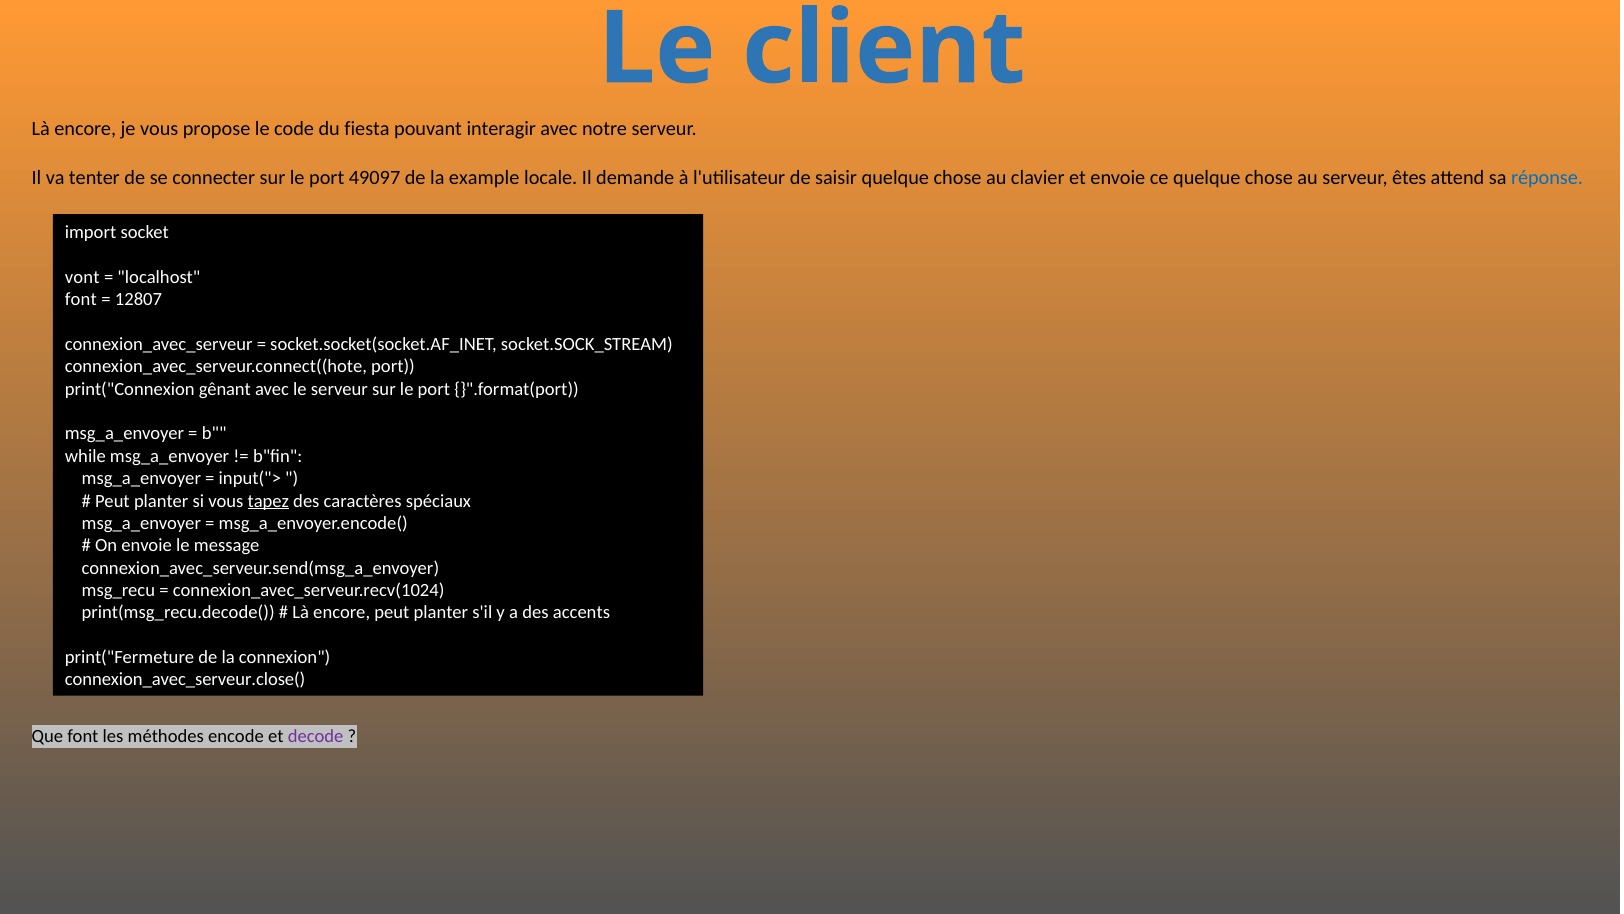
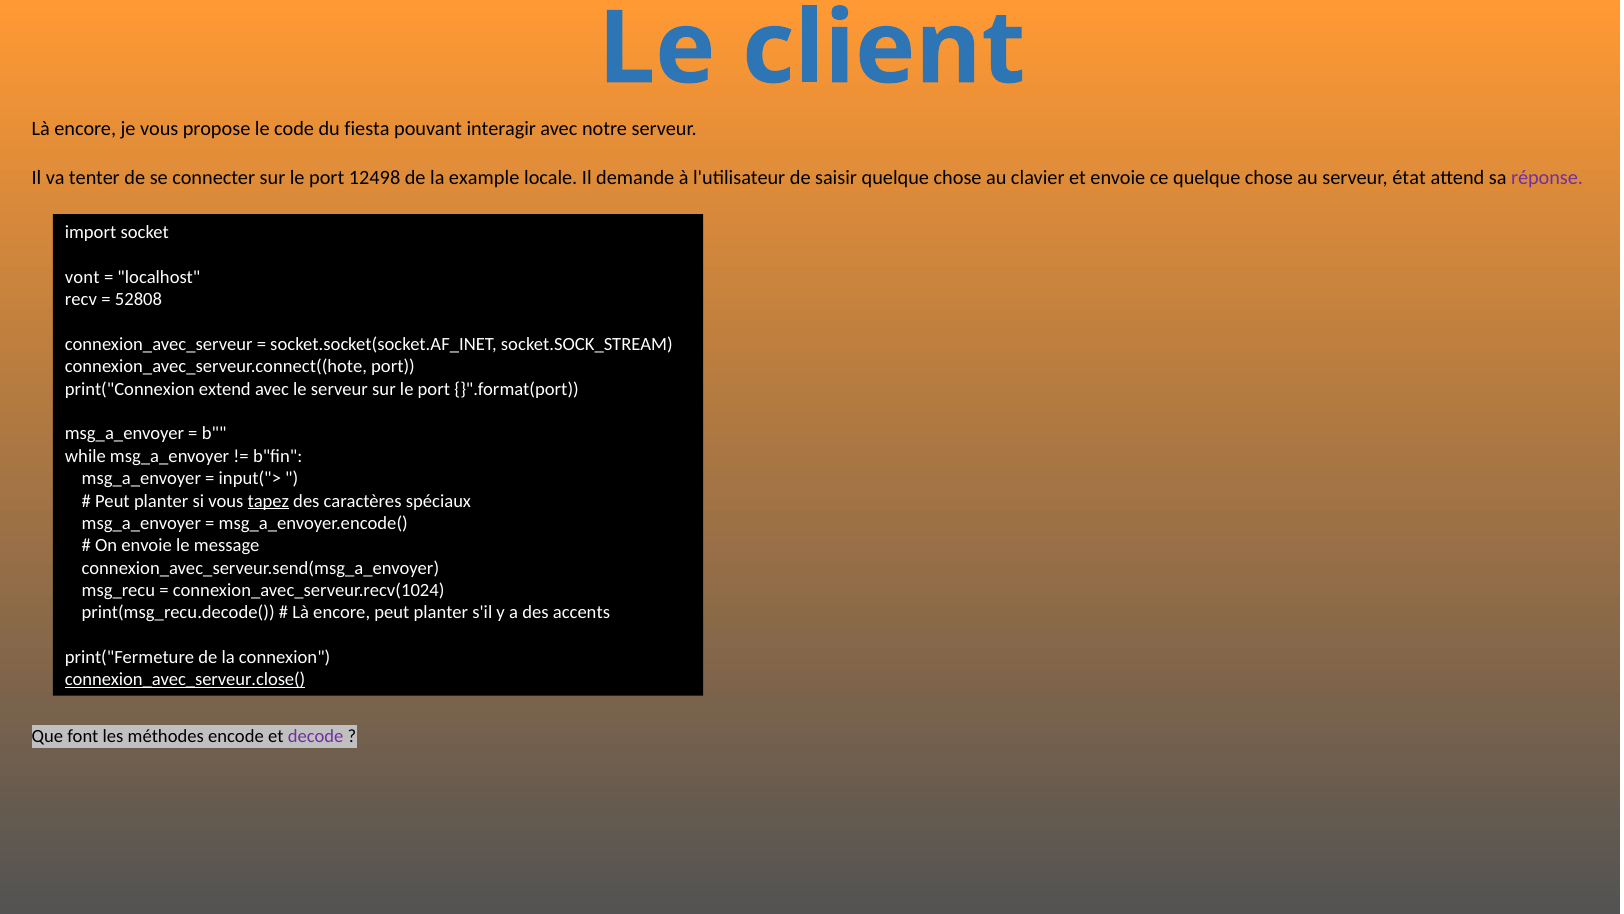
49097: 49097 -> 12498
êtes: êtes -> état
réponse colour: blue -> purple
font at (81, 300): font -> recv
12807: 12807 -> 52808
gênant: gênant -> extend
connexion_avec_serveur.close( underline: none -> present
